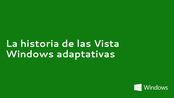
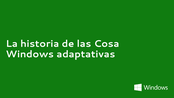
Vista: Vista -> Cosa
